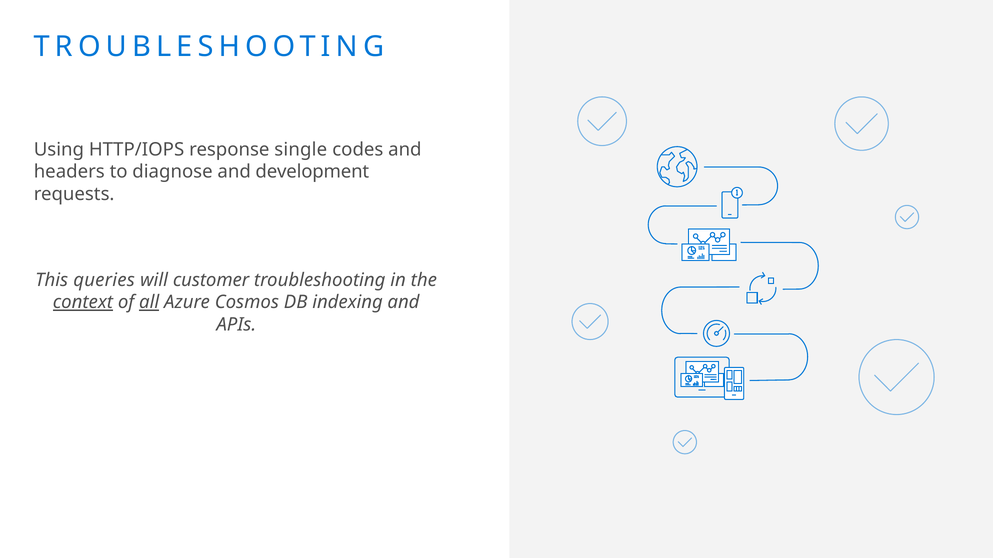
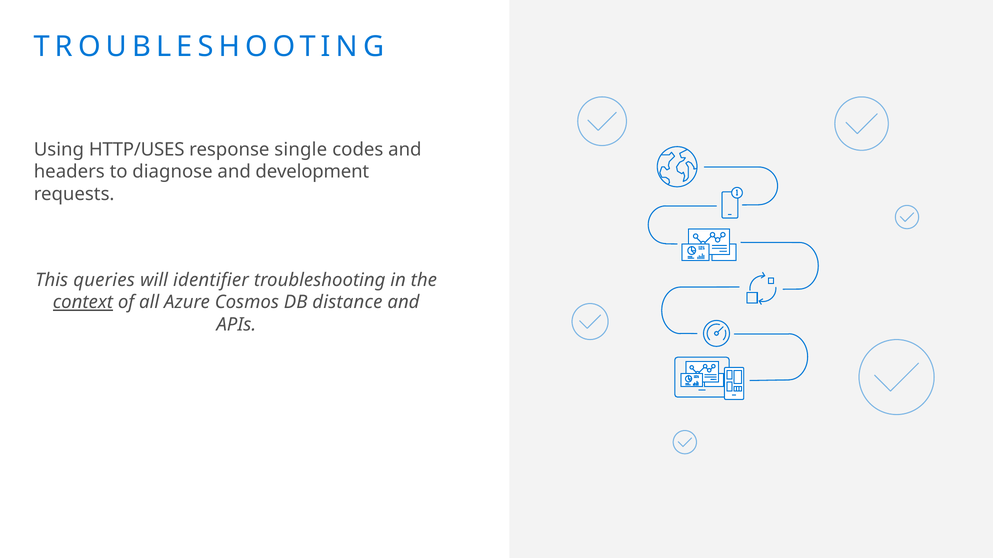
HTTP/IOPS: HTTP/IOPS -> HTTP/USES
customer: customer -> identifier
all underline: present -> none
indexing: indexing -> distance
